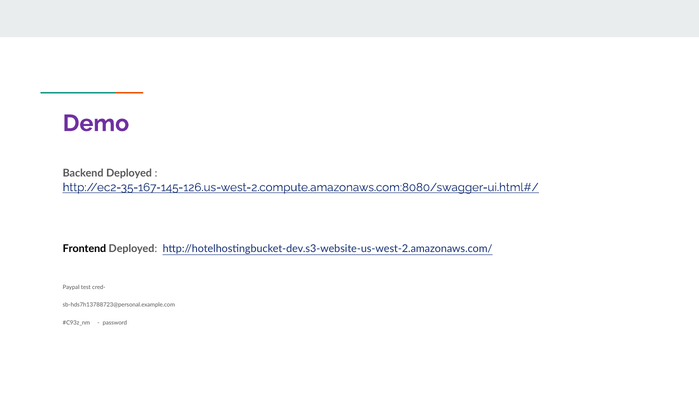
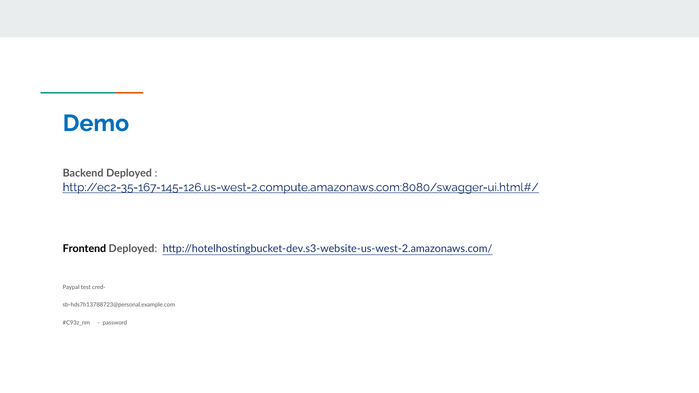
Demo colour: purple -> blue
